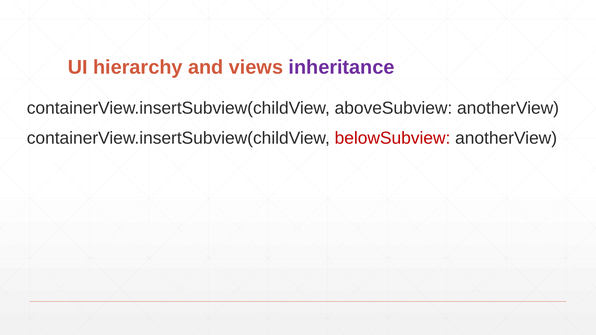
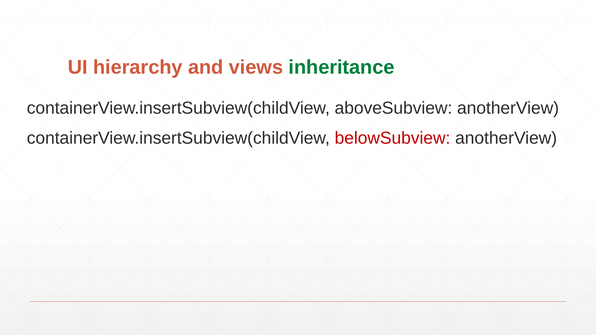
inheritance colour: purple -> green
